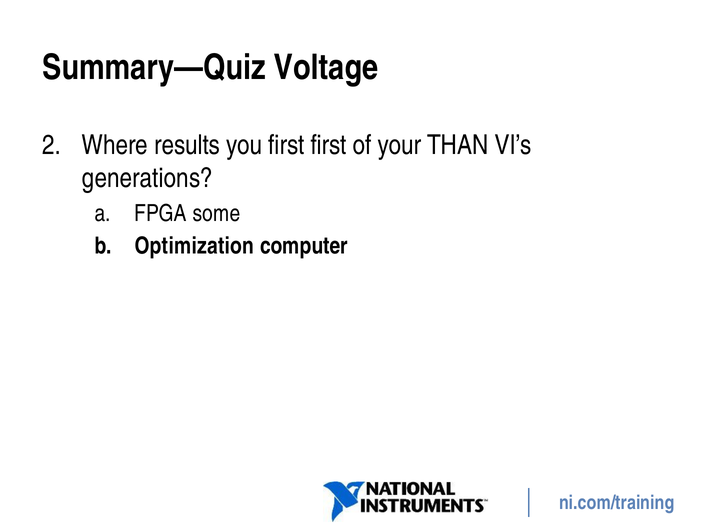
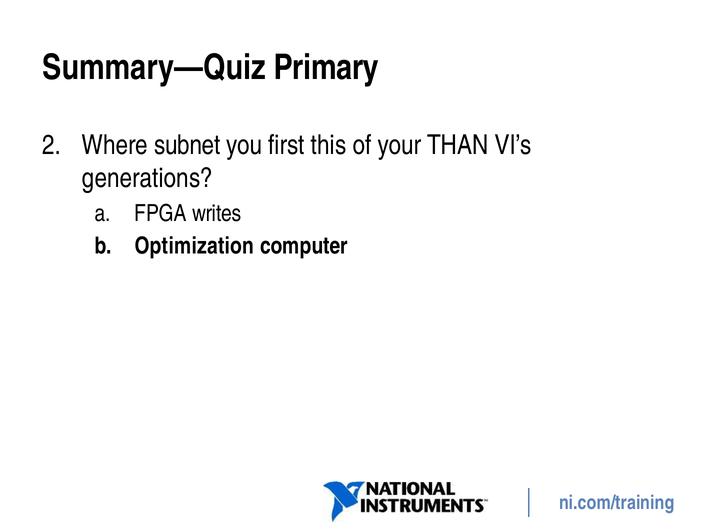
Voltage: Voltage -> Primary
results: results -> subnet
first first: first -> this
some: some -> writes
